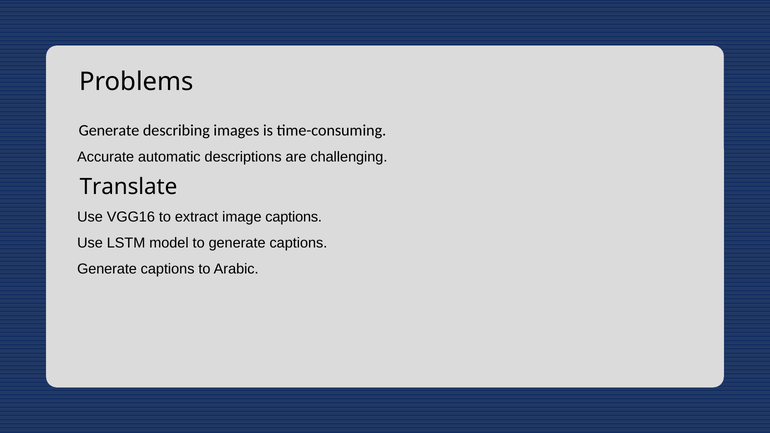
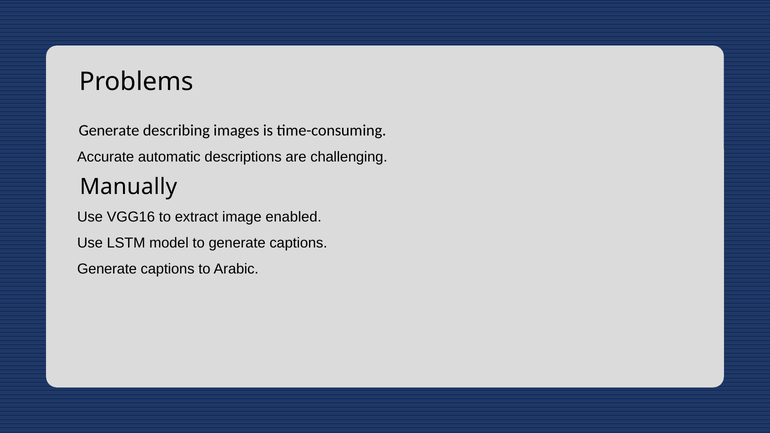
Translate: Translate -> Manually
image captions: captions -> enabled
